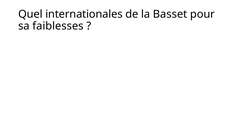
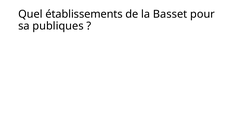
internationales: internationales -> établissements
faiblesses: faiblesses -> publiques
